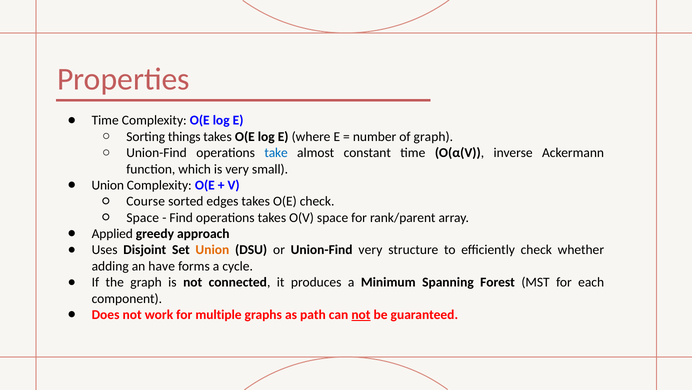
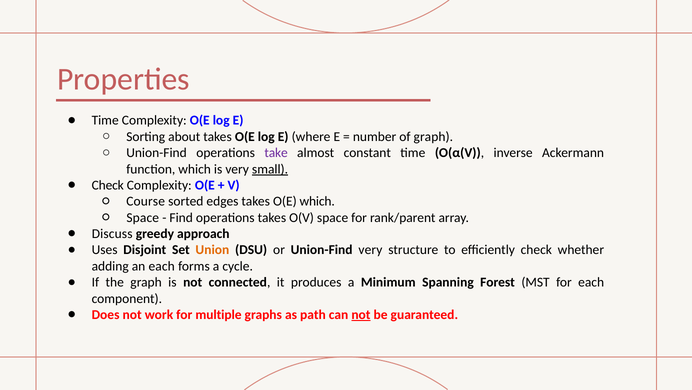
things: things -> about
take colour: blue -> purple
small underline: none -> present
Union at (108, 185): Union -> Check
O(E check: check -> which
Applied: Applied -> Discuss
an have: have -> each
